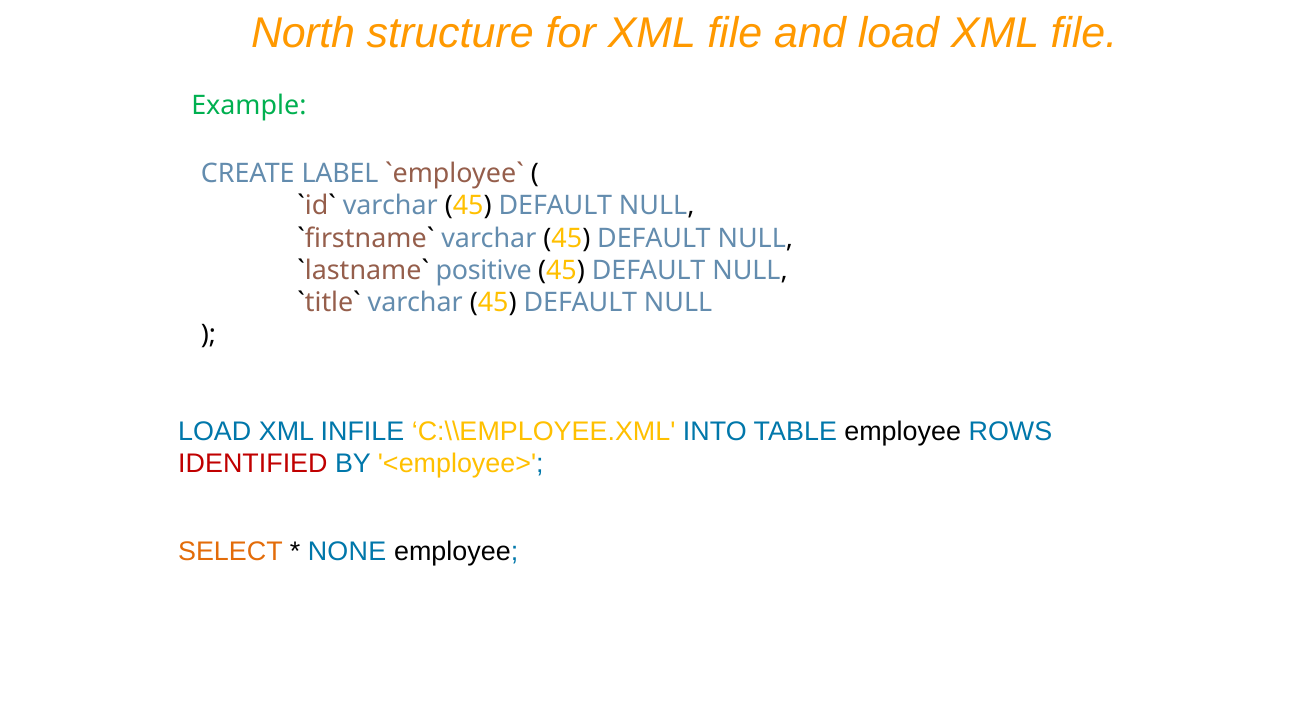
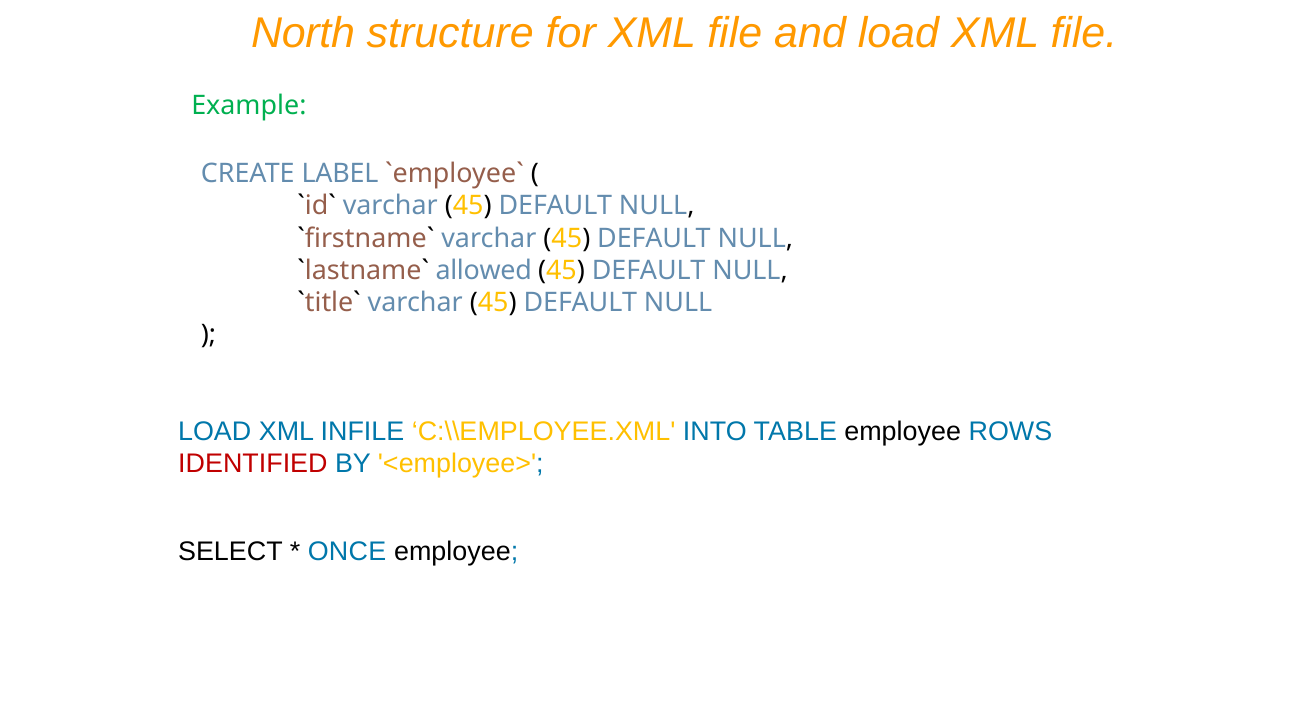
positive: positive -> allowed
SELECT colour: orange -> black
NONE: NONE -> ONCE
